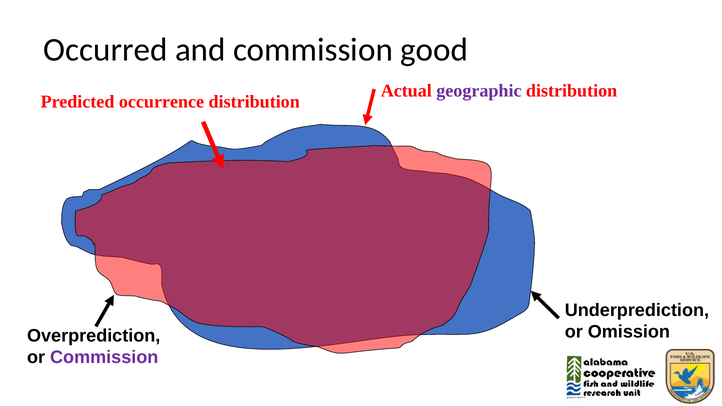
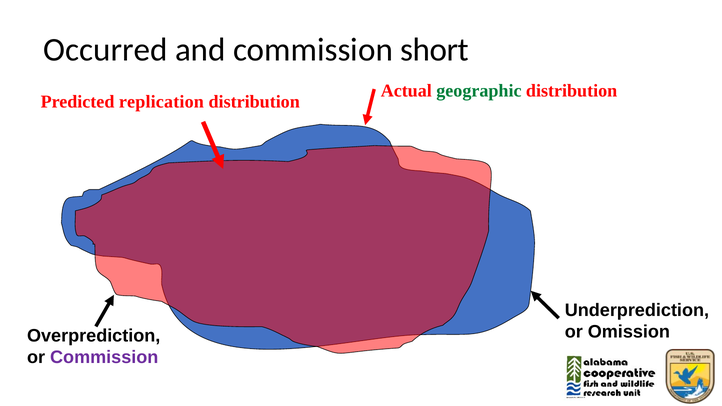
good: good -> short
geographic colour: purple -> green
occurrence: occurrence -> replication
